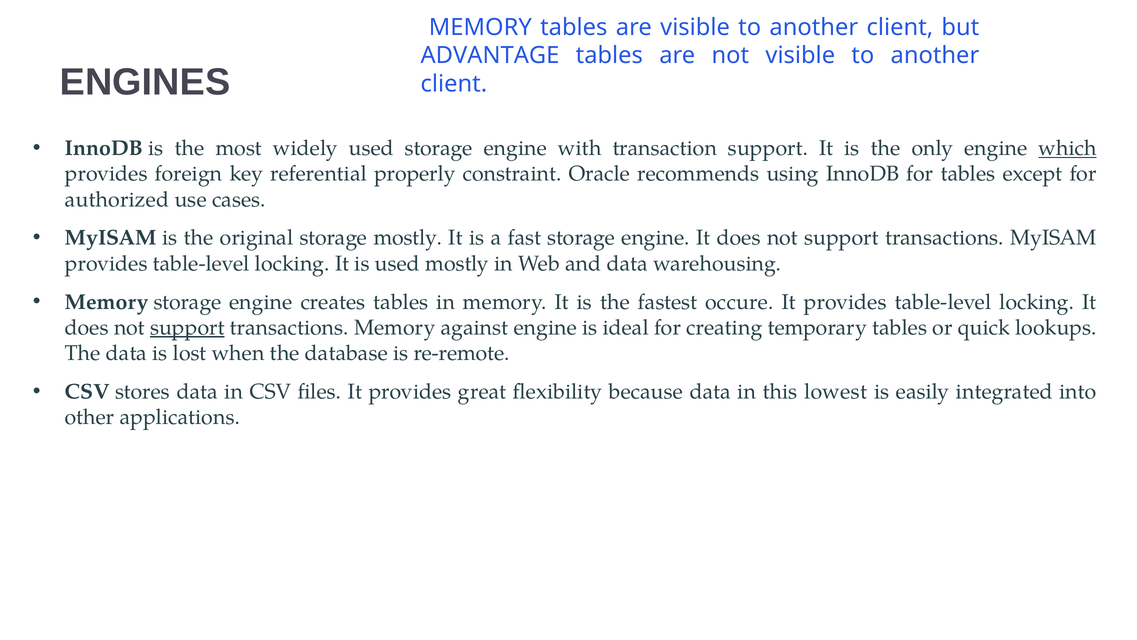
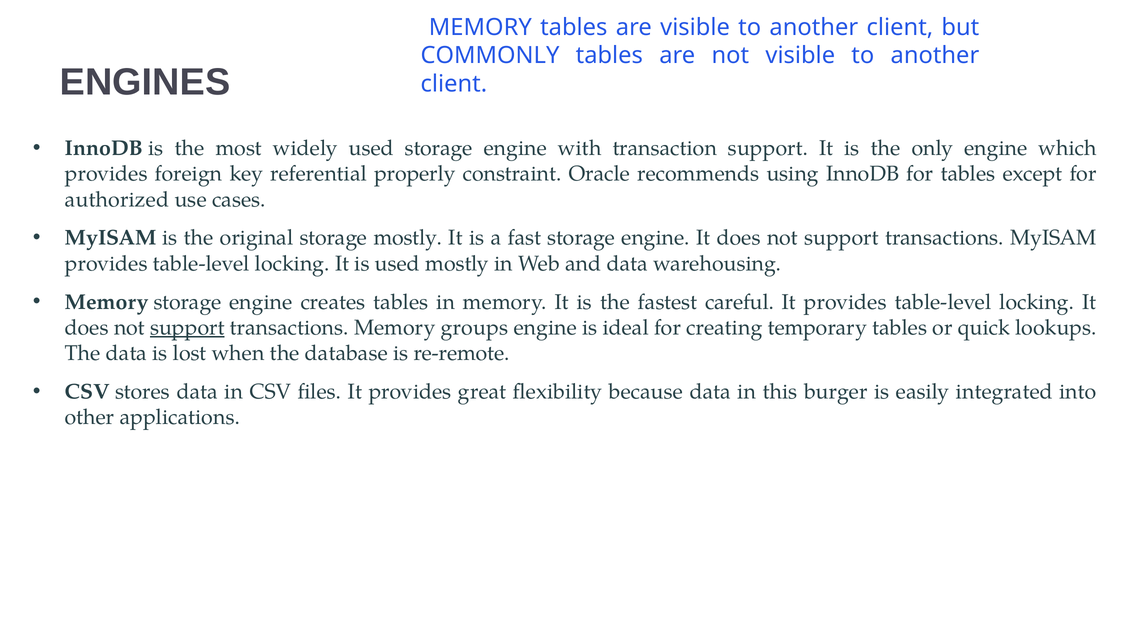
ADVANTAGE: ADVANTAGE -> COMMONLY
which underline: present -> none
occure: occure -> careful
against: against -> groups
lowest: lowest -> burger
